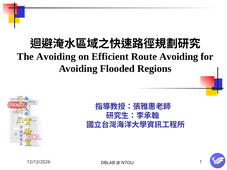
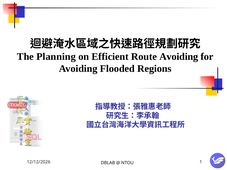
The Avoiding: Avoiding -> Planning
